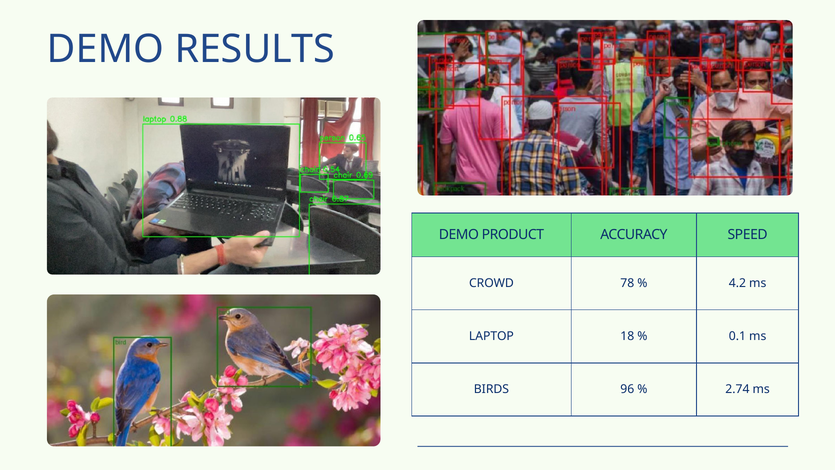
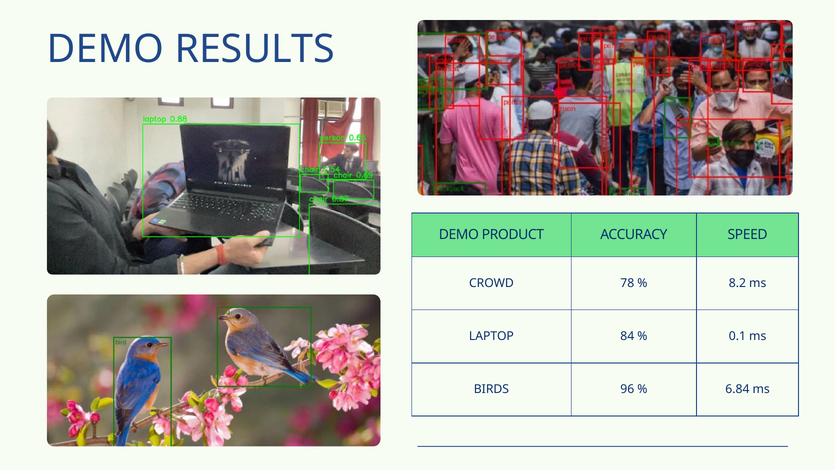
4.2: 4.2 -> 8.2
18: 18 -> 84
2.74: 2.74 -> 6.84
